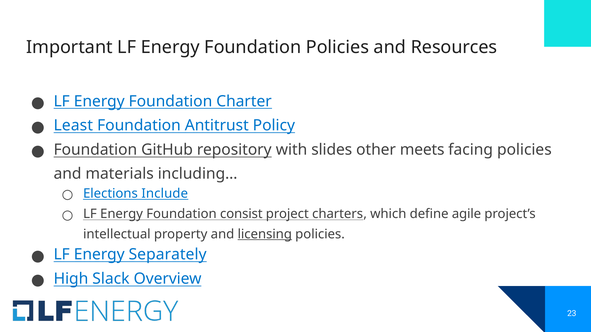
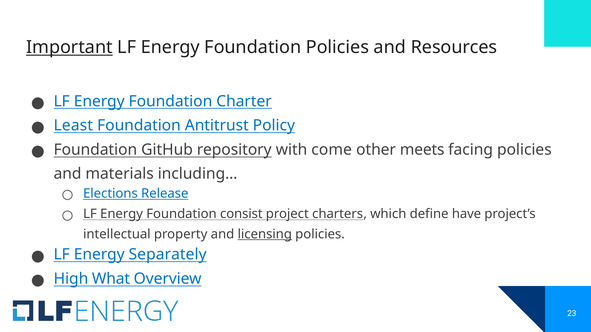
Important underline: none -> present
slides: slides -> come
Include: Include -> Release
agile: agile -> have
Slack: Slack -> What
